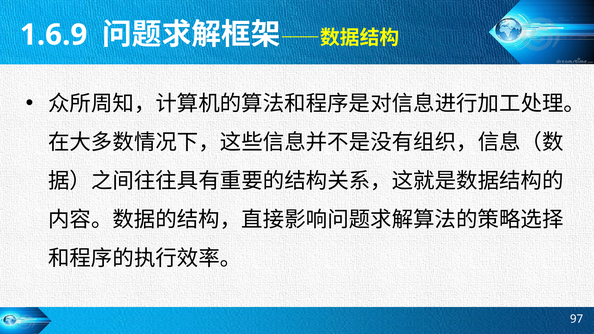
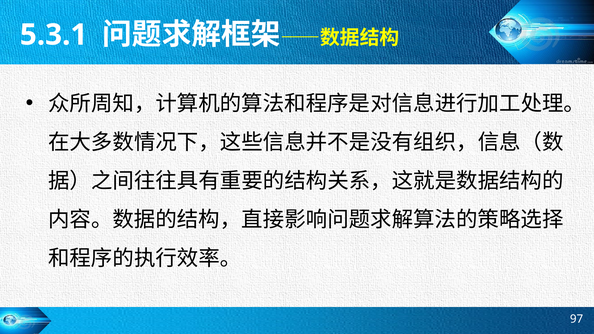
1.6.9: 1.6.9 -> 5.3.1
